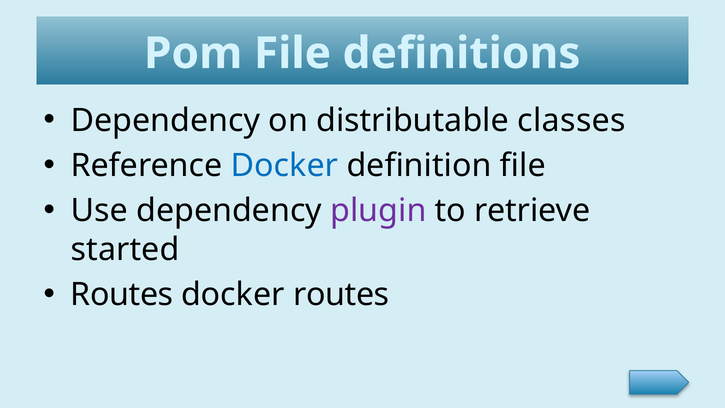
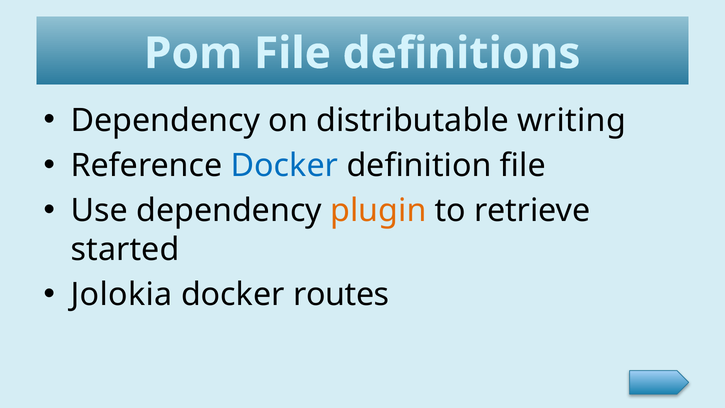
classes: classes -> writing
plugin colour: purple -> orange
Routes at (122, 294): Routes -> Jolokia
